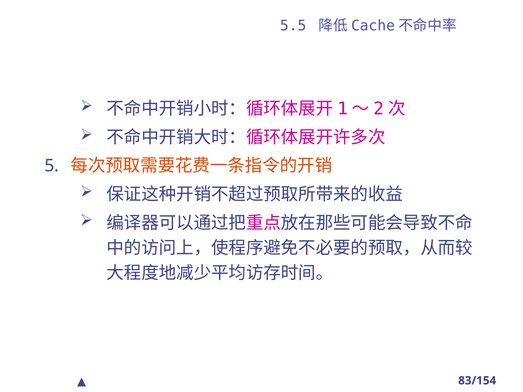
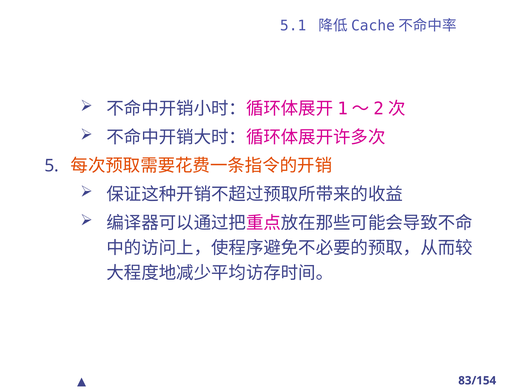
5.5: 5.5 -> 5.1
